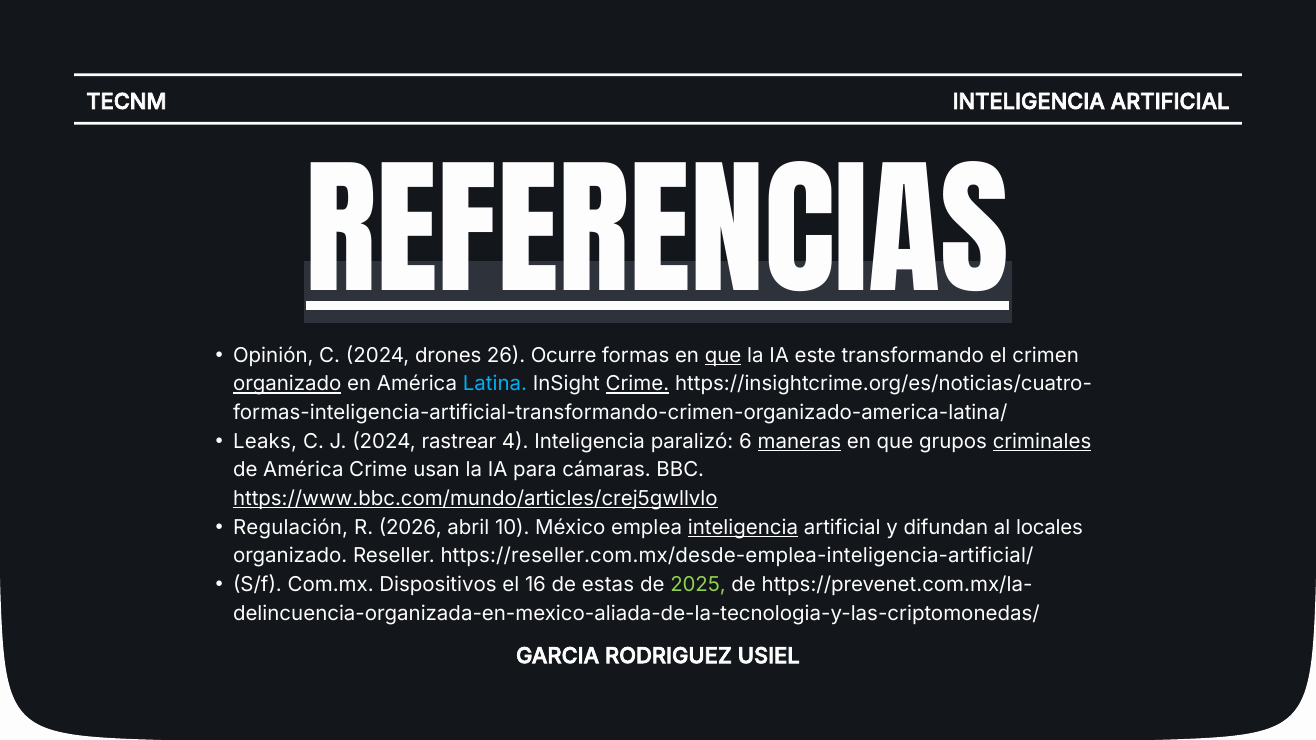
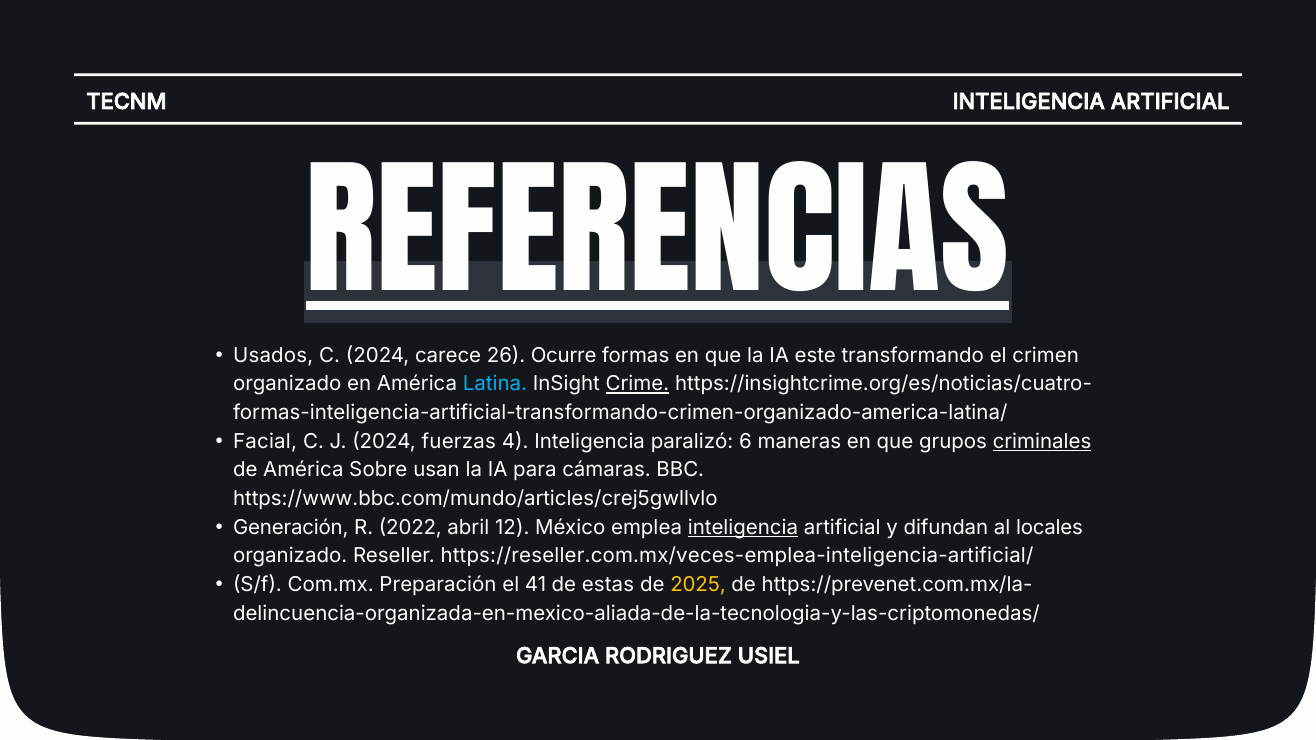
Opinión: Opinión -> Usados
drones: drones -> carece
que at (723, 356) underline: present -> none
organizado at (287, 384) underline: present -> none
Leaks: Leaks -> Facial
rastrear: rastrear -> fuerzas
maneras underline: present -> none
América Crime: Crime -> Sobre
https://www.bbc.com/mundo/articles/crej5gwllvlo underline: present -> none
Regulación: Regulación -> Generación
2026: 2026 -> 2022
10: 10 -> 12
https://reseller.com.mx/desde-emplea-inteligencia-artificial/: https://reseller.com.mx/desde-emplea-inteligencia-artificial/ -> https://reseller.com.mx/veces-emplea-inteligencia-artificial/
Dispositivos: Dispositivos -> Preparación
16: 16 -> 41
2025 colour: light green -> yellow
